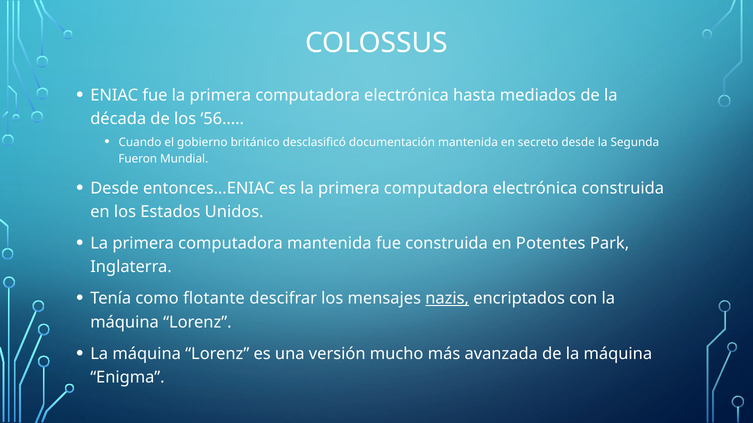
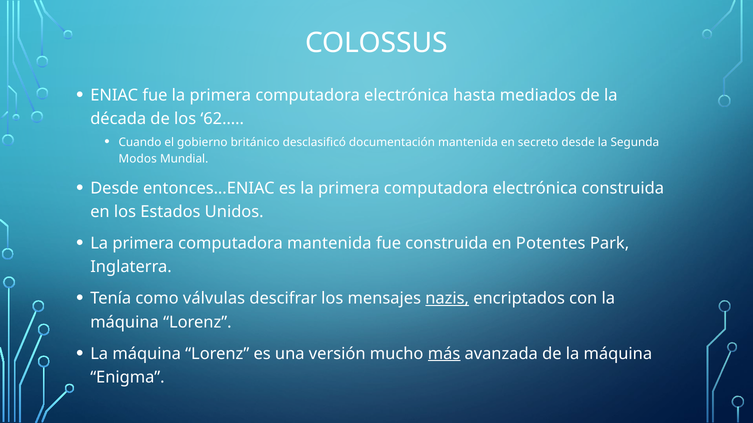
56…: 56… -> 62…
Fueron: Fueron -> Modos
flotante: flotante -> válvulas
más underline: none -> present
